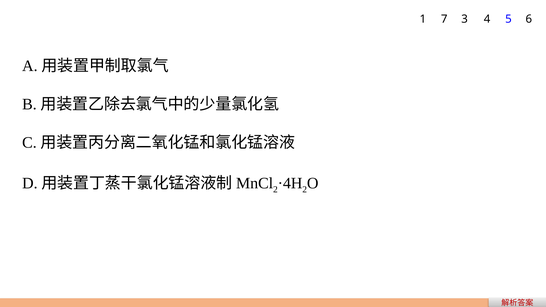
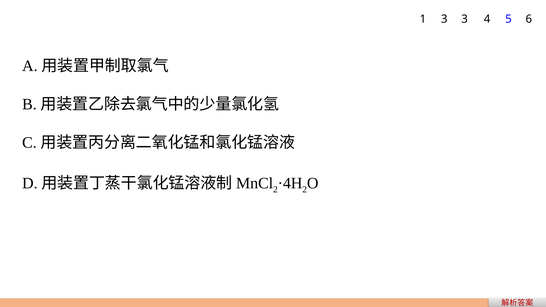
1 7: 7 -> 3
